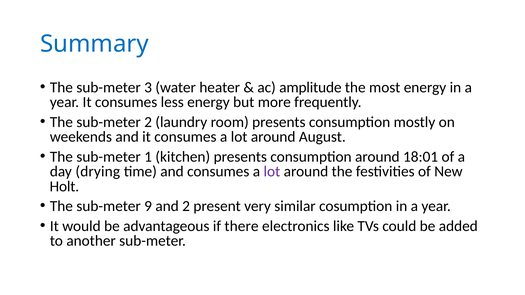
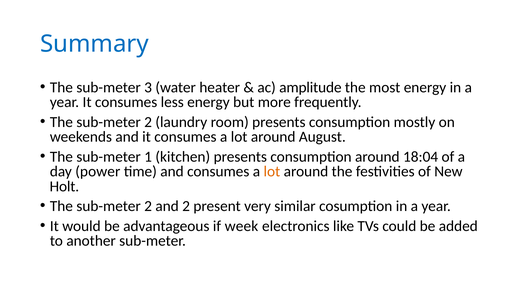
18:01: 18:01 -> 18:04
drying: drying -> power
lot at (272, 172) colour: purple -> orange
9 at (148, 206): 9 -> 2
there: there -> week
